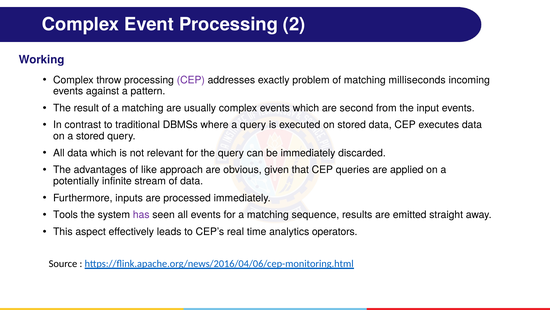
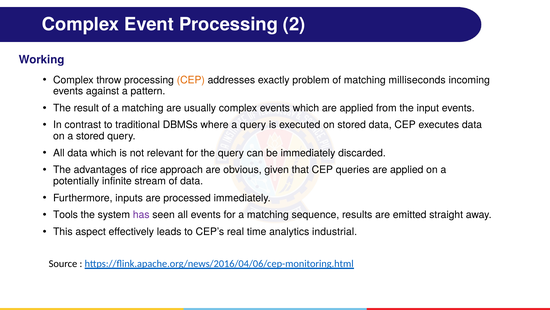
CEP at (191, 80) colour: purple -> orange
which are second: second -> applied
like: like -> rice
operators: operators -> industrial
